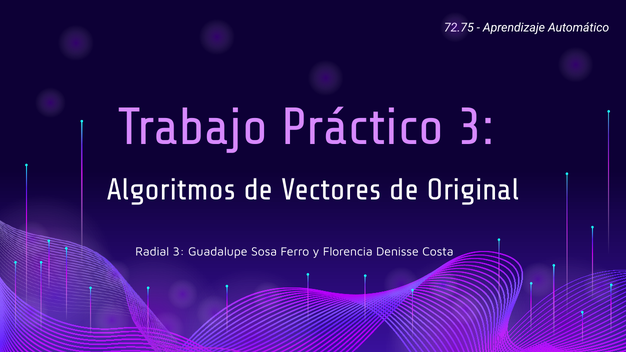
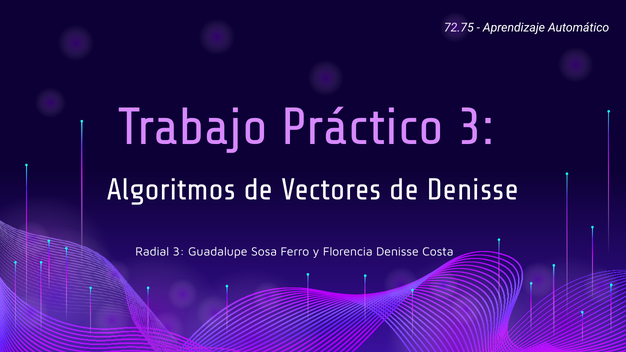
de Original: Original -> Denisse
